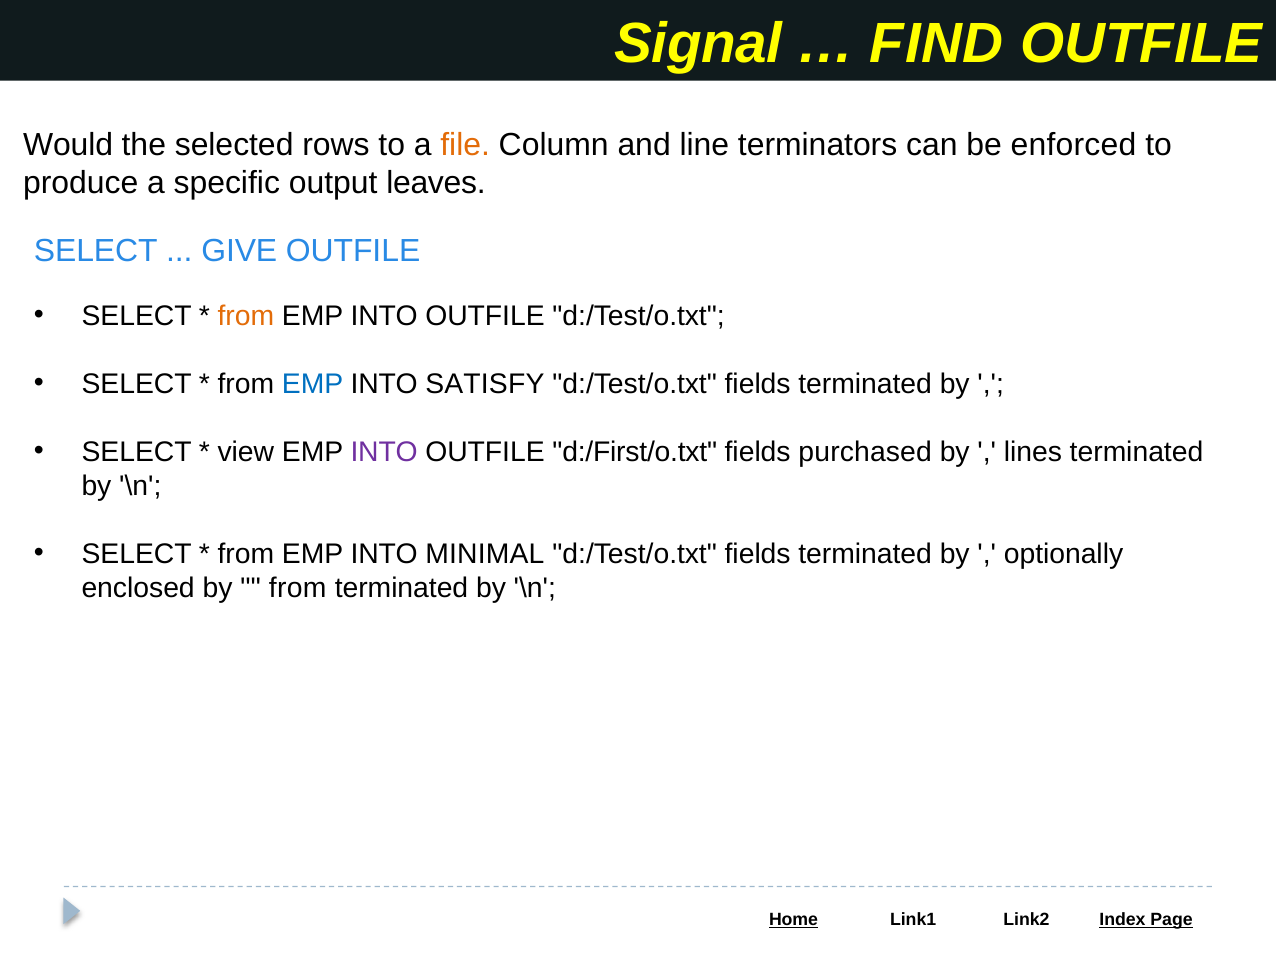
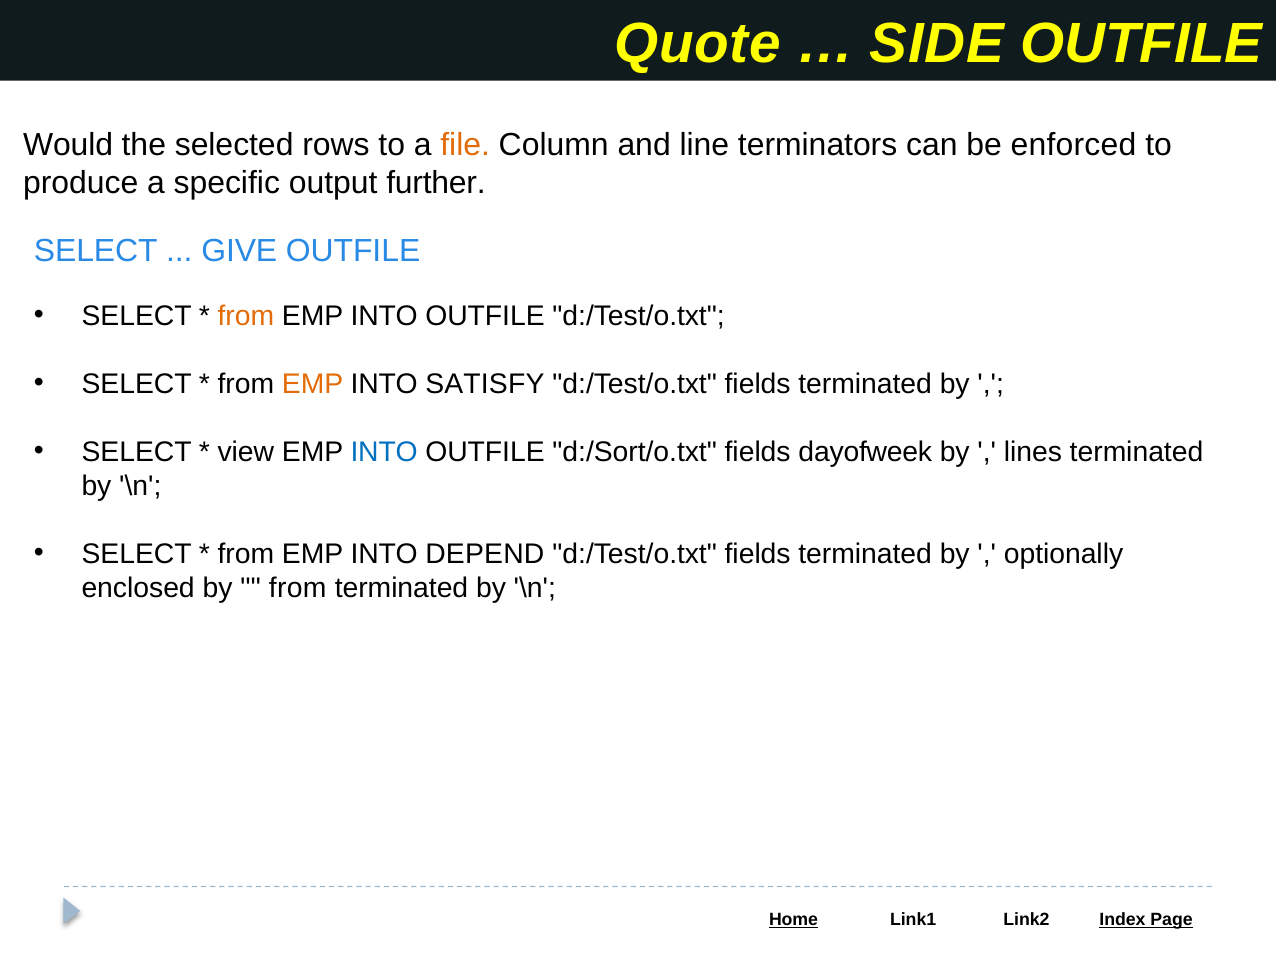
Signal: Signal -> Quote
FIND: FIND -> SIDE
leaves: leaves -> further
EMP at (313, 384) colour: blue -> orange
INTO at (384, 452) colour: purple -> blue
d:/First/o.txt: d:/First/o.txt -> d:/Sort/o.txt
purchased: purchased -> dayofweek
MINIMAL: MINIMAL -> DEPEND
